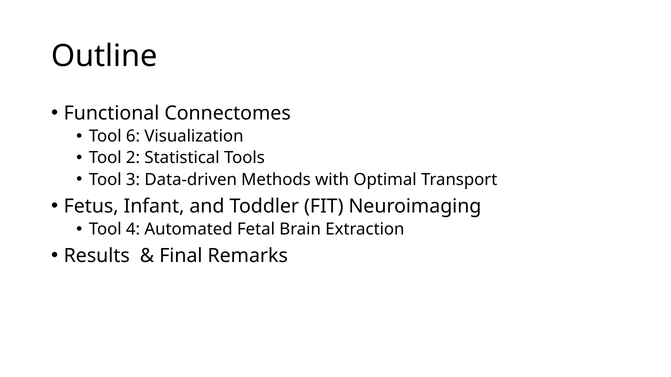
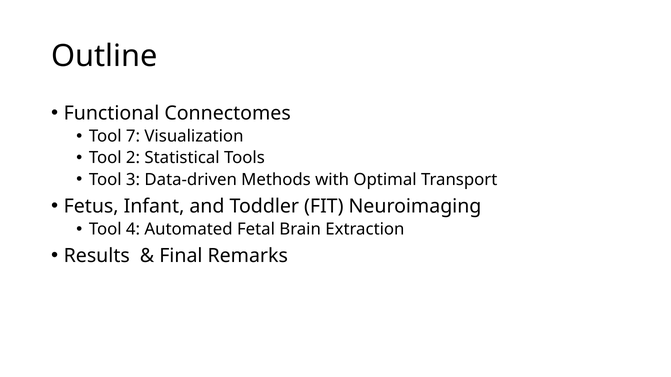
6: 6 -> 7
